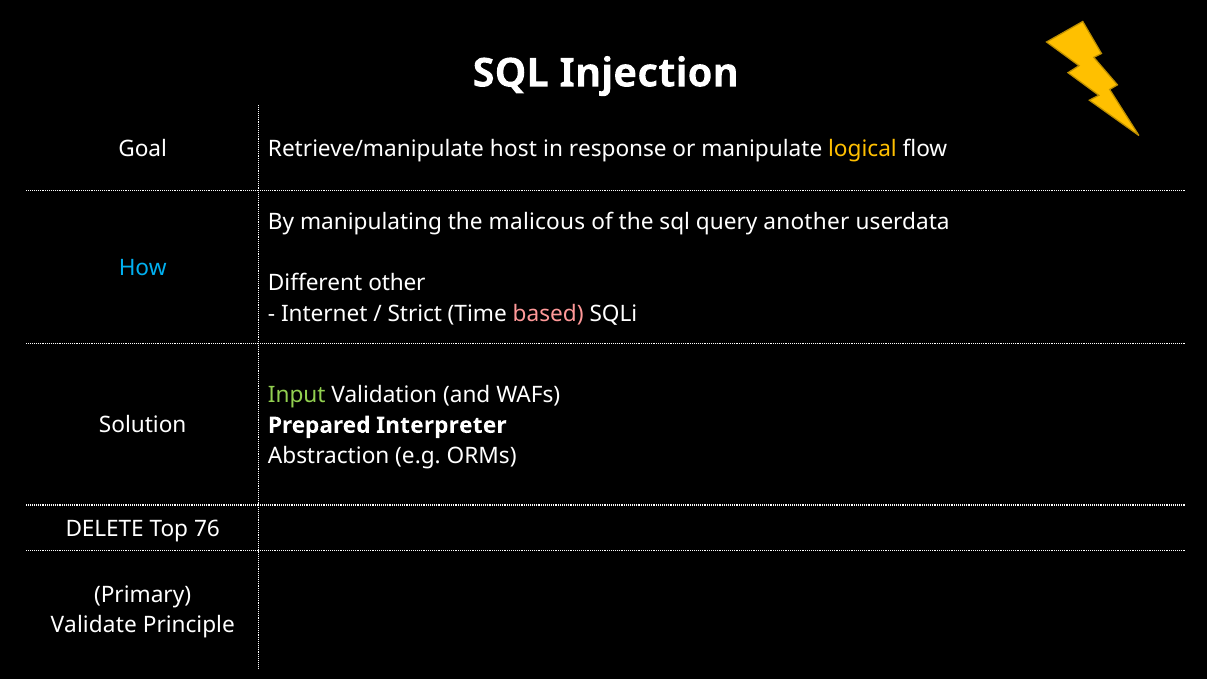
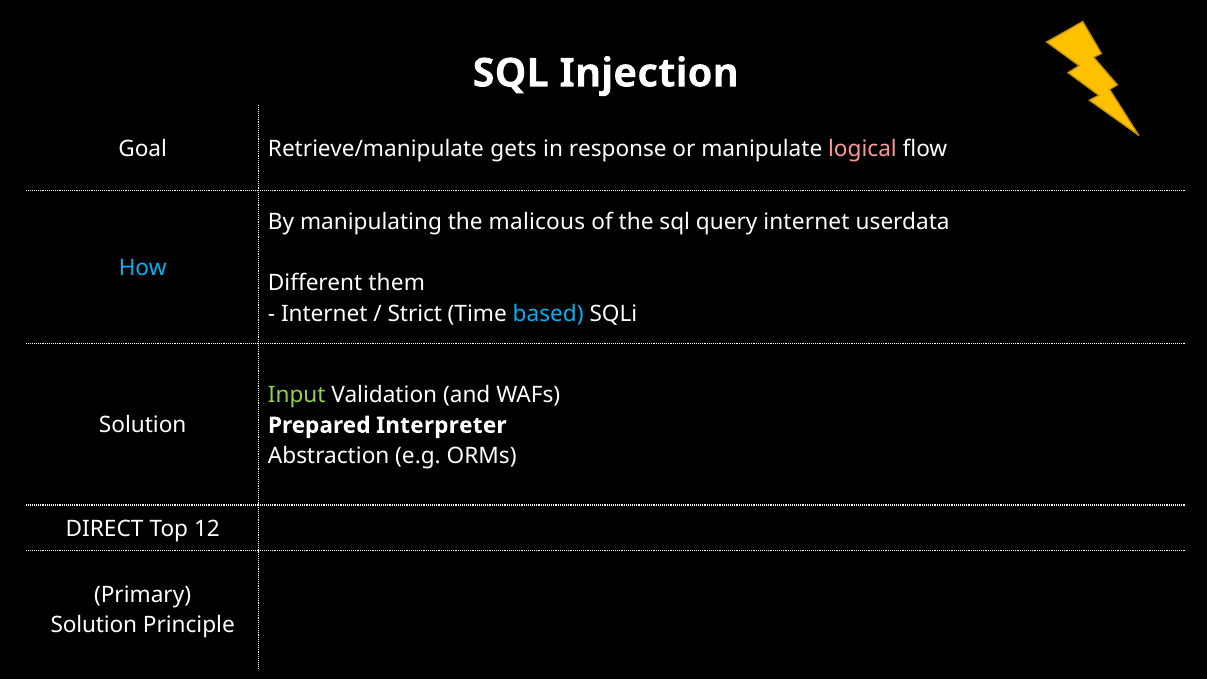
host: host -> gets
logical colour: yellow -> pink
query another: another -> internet
other: other -> them
based colour: pink -> light blue
DELETE: DELETE -> DIRECT
76: 76 -> 12
Validate at (94, 625): Validate -> Solution
